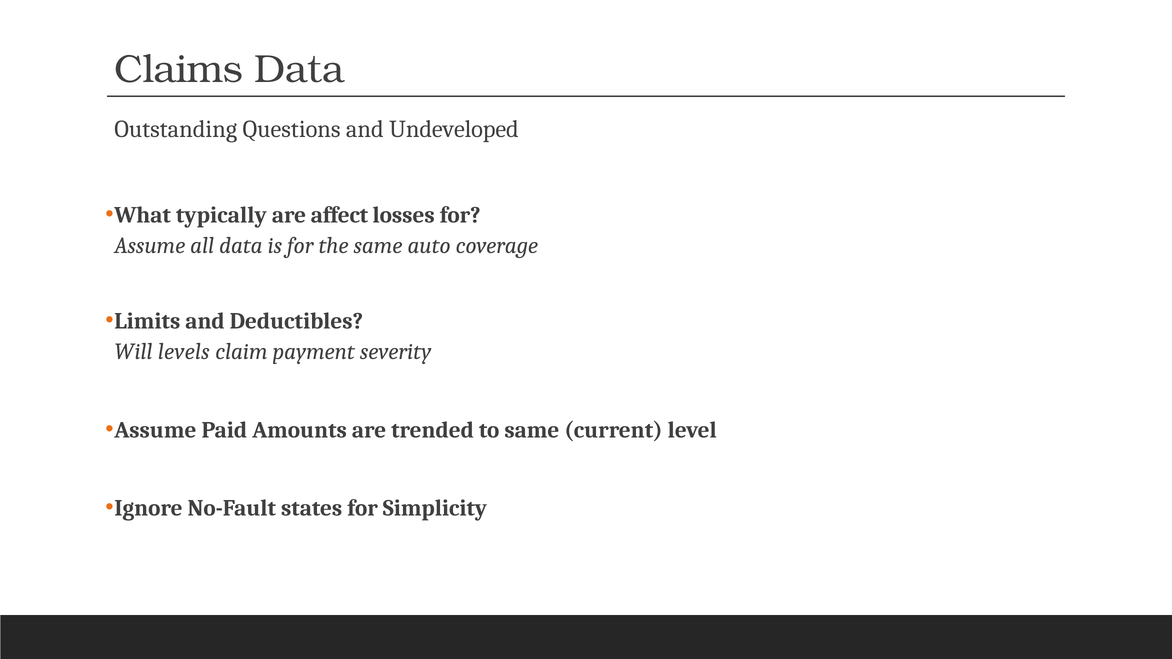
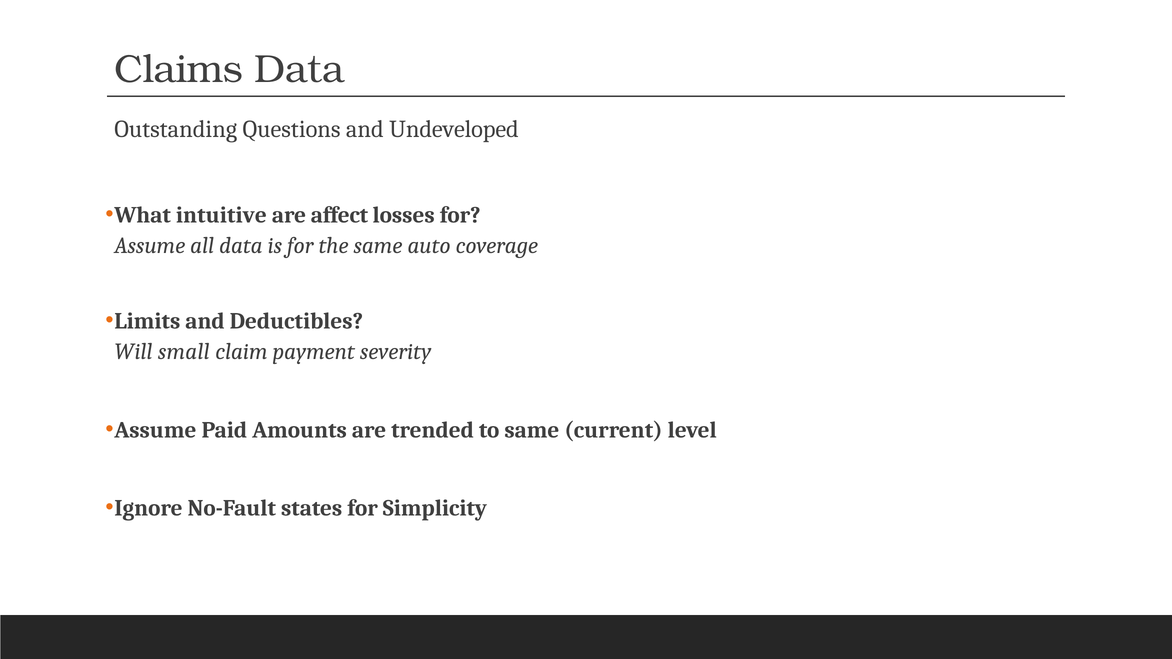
typically: typically -> intuitive
levels: levels -> small
